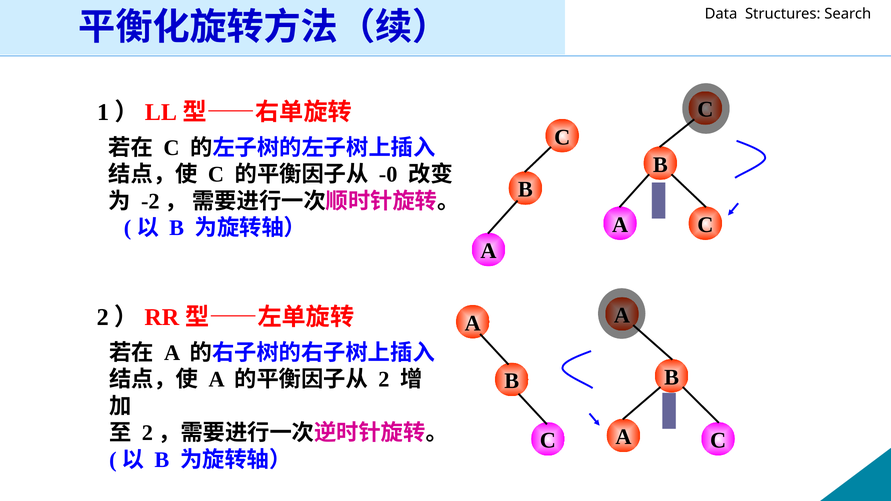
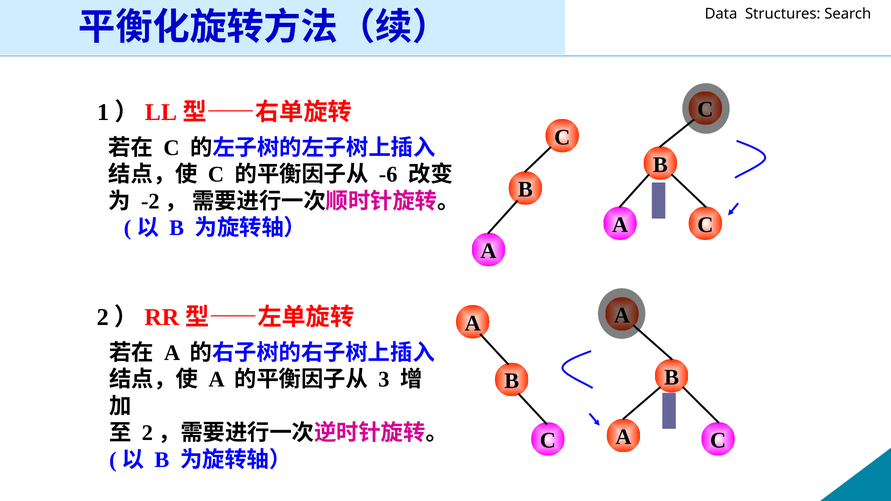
-0: -0 -> -6
2: 2 -> 3
